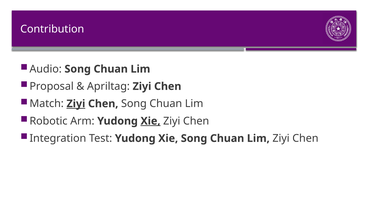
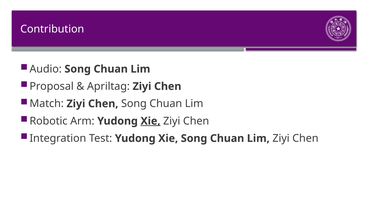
Ziyi at (76, 104) underline: present -> none
